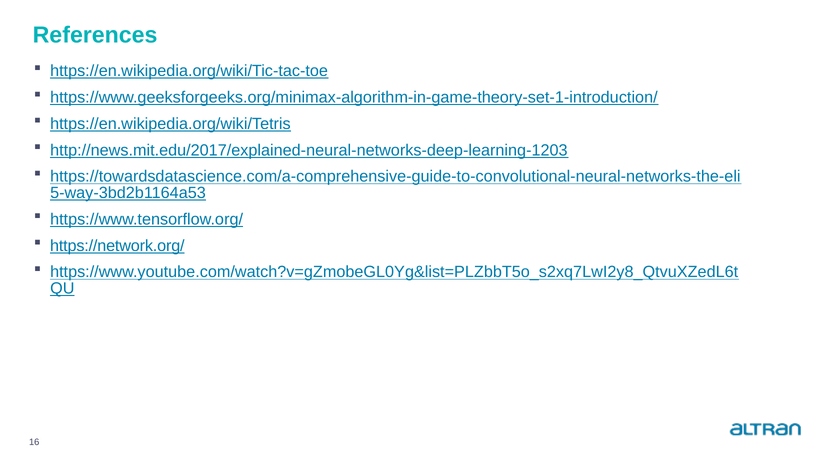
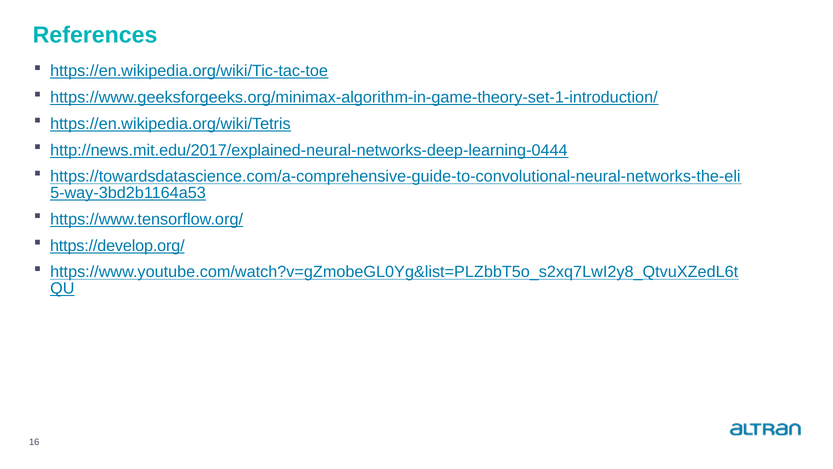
http://news.mit.edu/2017/explained-neural-networks-deep-learning-1203: http://news.mit.edu/2017/explained-neural-networks-deep-learning-1203 -> http://news.mit.edu/2017/explained-neural-networks-deep-learning-0444
https://network.org/: https://network.org/ -> https://develop.org/
